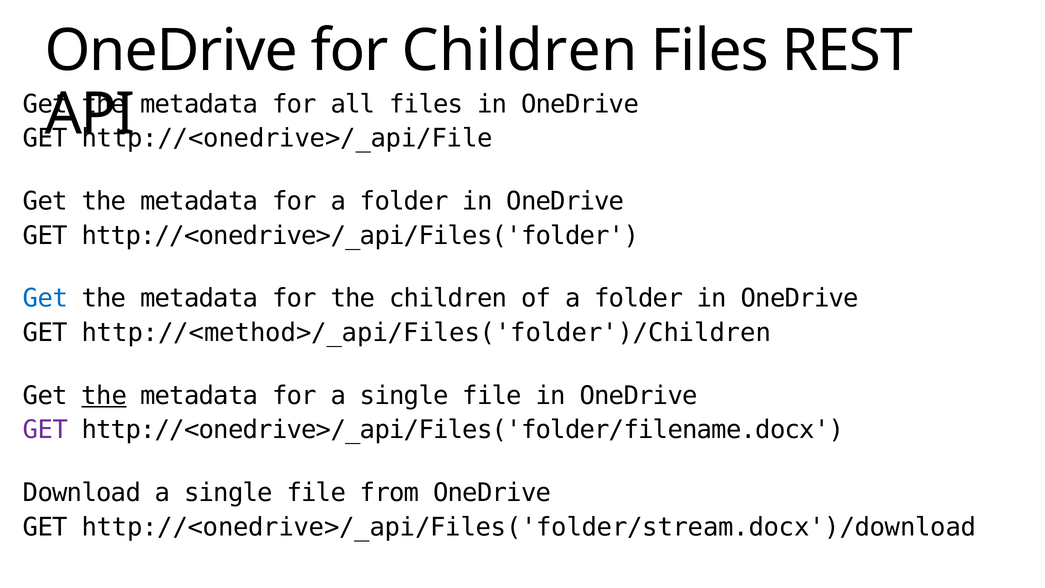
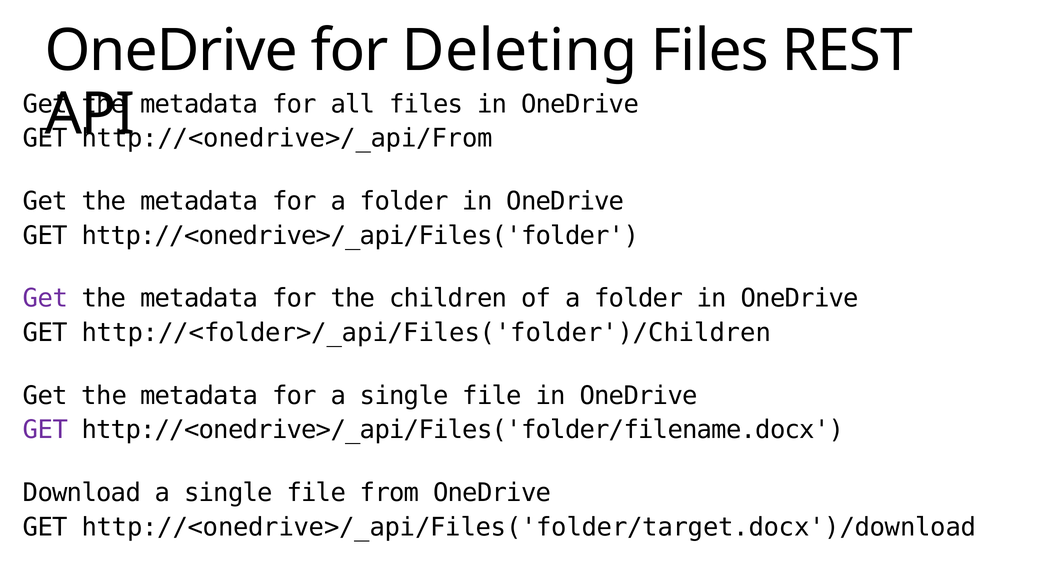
for Children: Children -> Deleting
http://<onedrive>/_api/File: http://<onedrive>/_api/File -> http://<onedrive>/_api/From
Get at (45, 299) colour: blue -> purple
http://<method>/_api/Files('folder')/Children: http://<method>/_api/Files('folder')/Children -> http://<folder>/_api/Files('folder')/Children
the at (104, 396) underline: present -> none
http://<onedrive>/_api/Files('folder/stream.docx')/download: http://<onedrive>/_api/Files('folder/stream.docx')/download -> http://<onedrive>/_api/Files('folder/target.docx')/download
